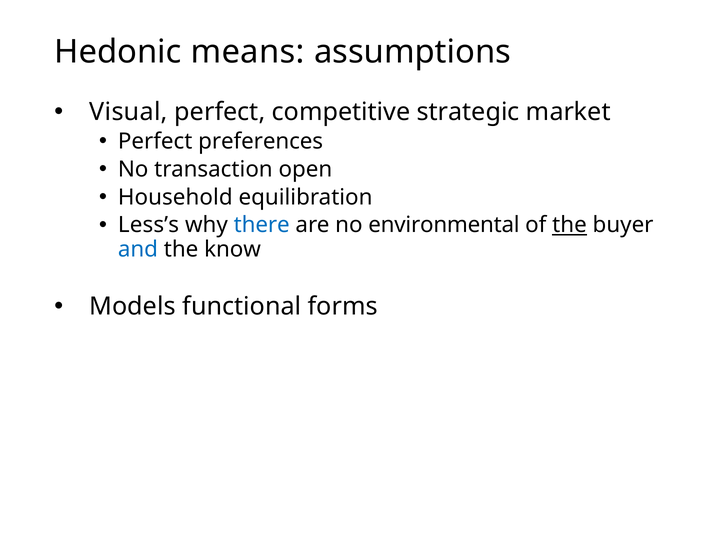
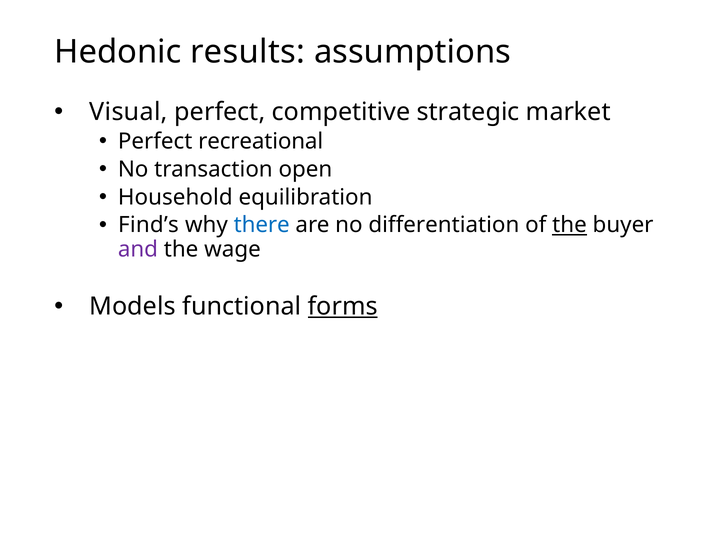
means: means -> results
preferences: preferences -> recreational
Less’s: Less’s -> Find’s
environmental: environmental -> differentiation
and colour: blue -> purple
know: know -> wage
forms underline: none -> present
